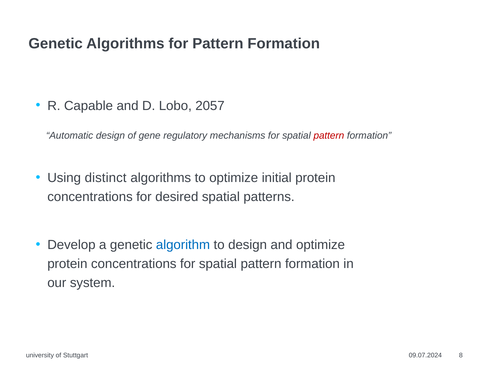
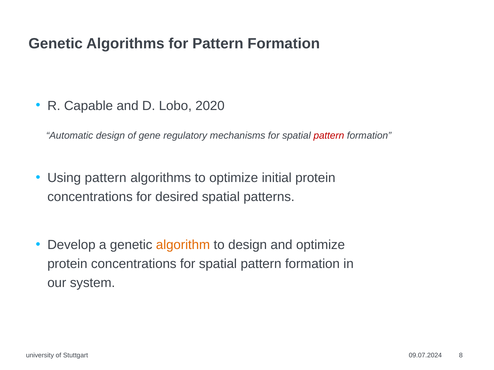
2057: 2057 -> 2020
Using distinct: distinct -> pattern
algorithm colour: blue -> orange
